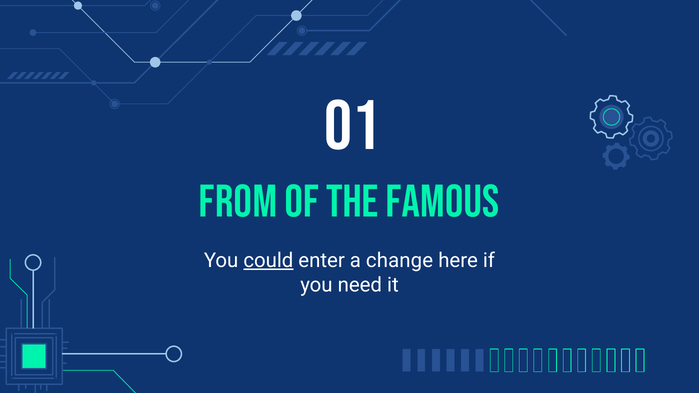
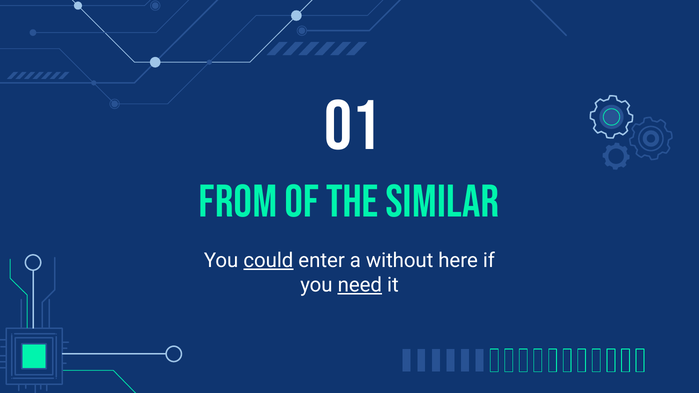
FAMOUS: FAMOUS -> SIMILAR
change: change -> without
need underline: none -> present
